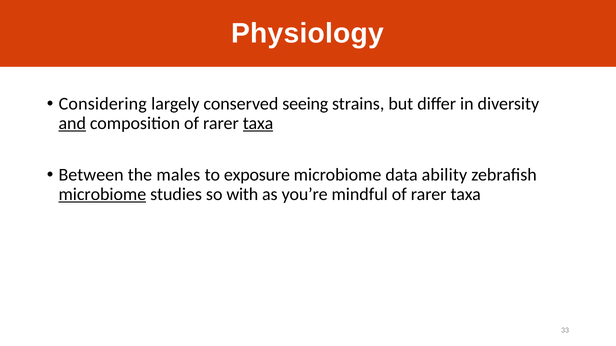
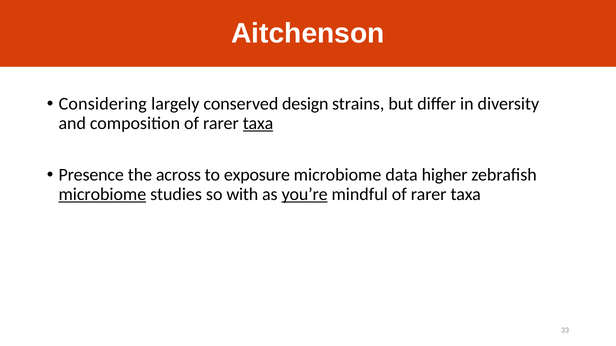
Physiology: Physiology -> Aitchenson
seeing: seeing -> design
and underline: present -> none
Between: Between -> Presence
males: males -> across
ability: ability -> higher
you’re underline: none -> present
